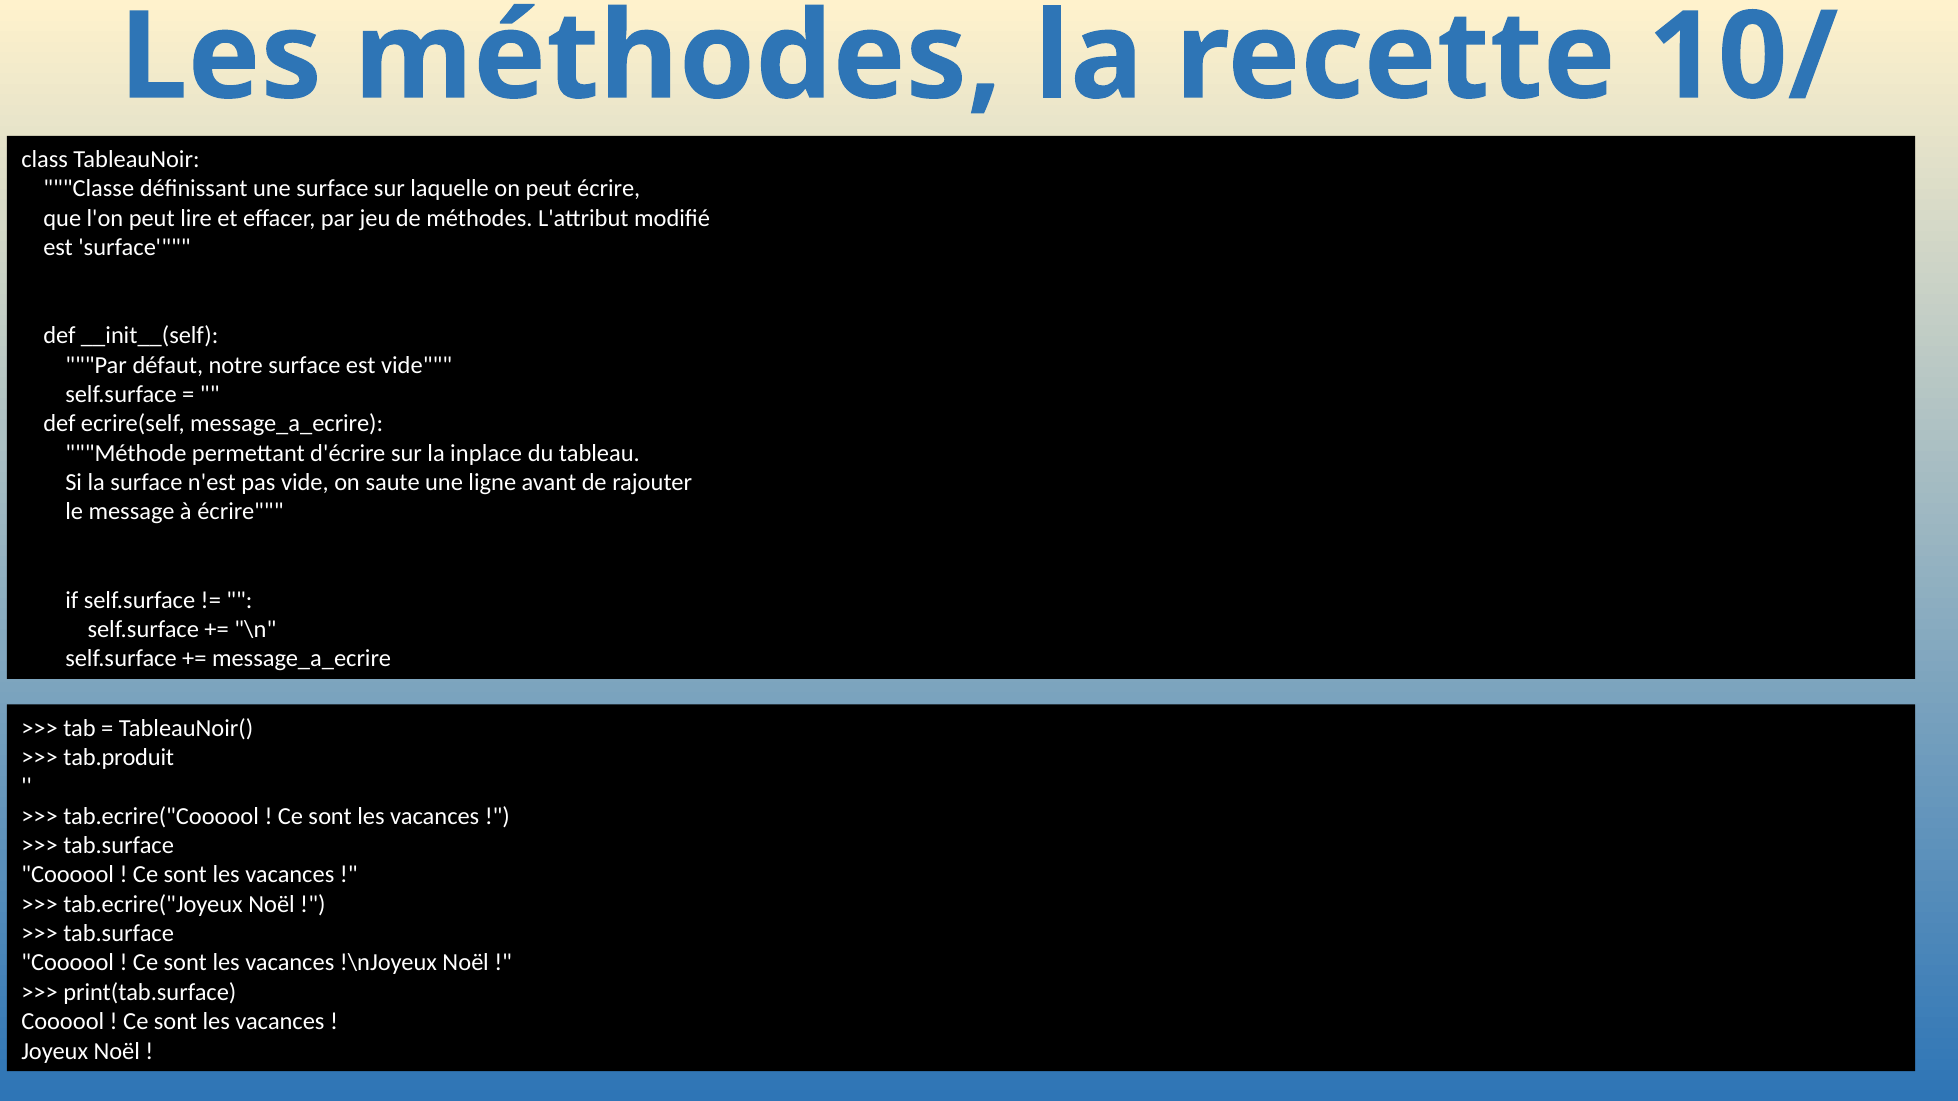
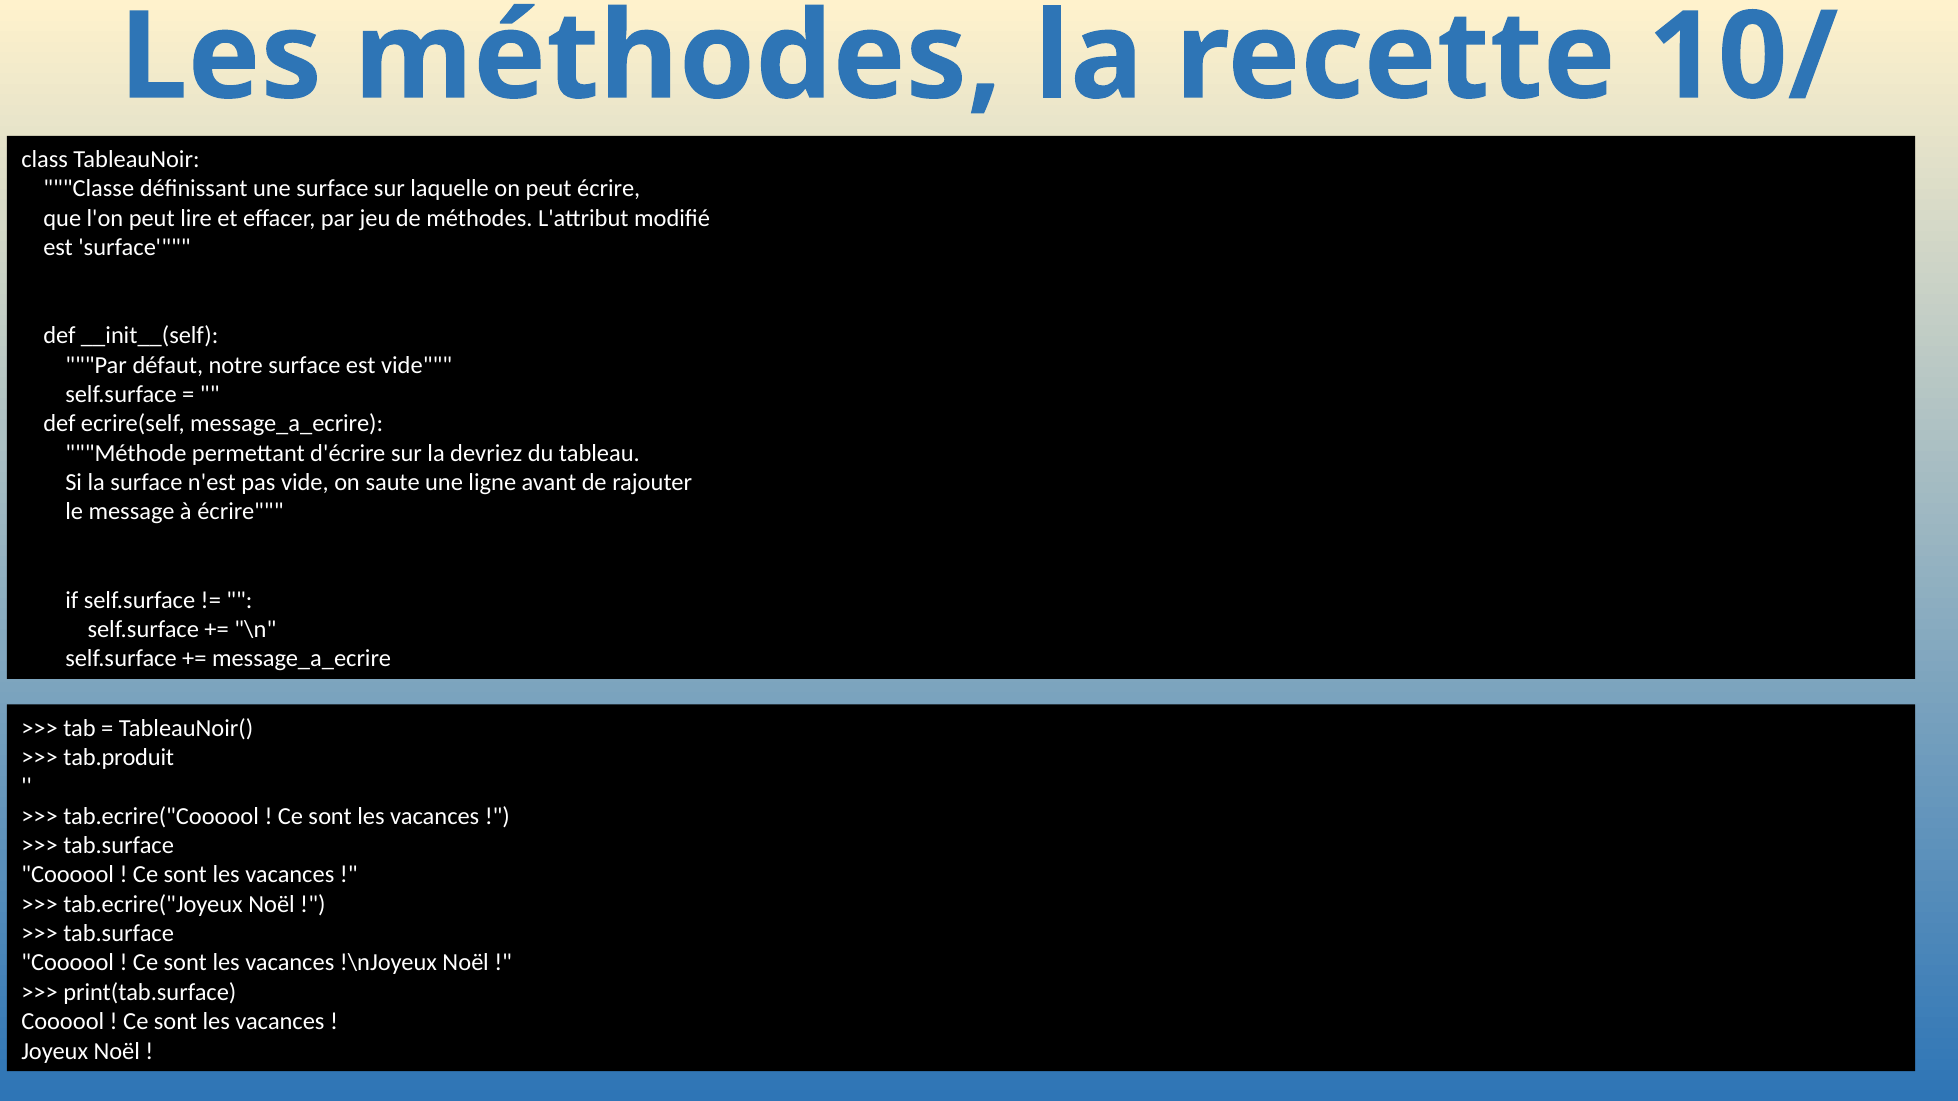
inplace: inplace -> devriez
